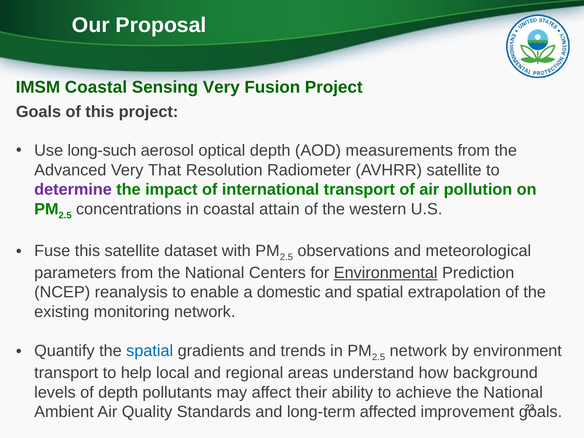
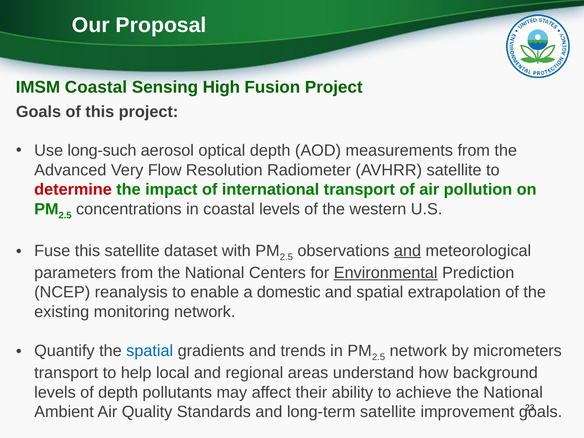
Sensing Very: Very -> High
That: That -> Flow
determine colour: purple -> red
coastal attain: attain -> levels
and at (408, 251) underline: none -> present
environment: environment -> micrometers
long‑term affected: affected -> satellite
